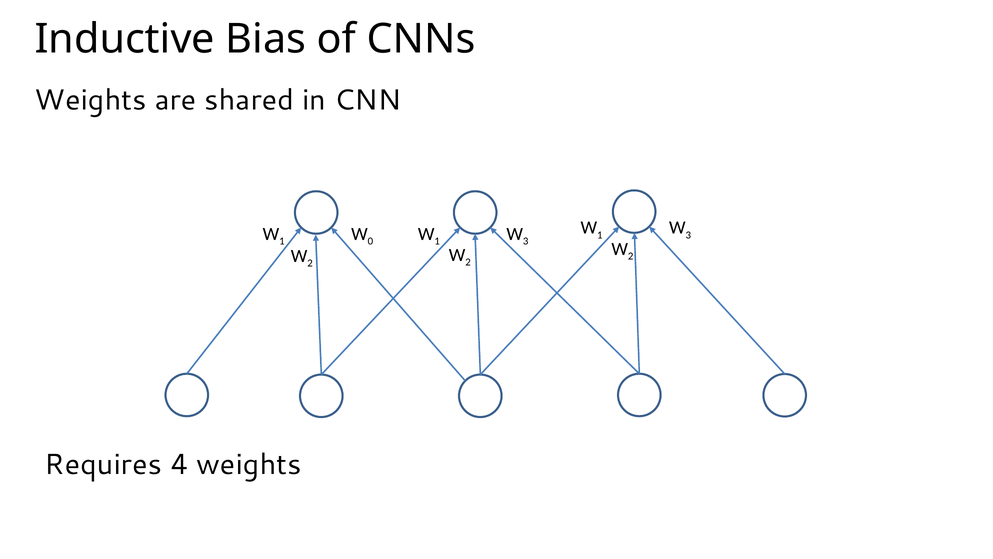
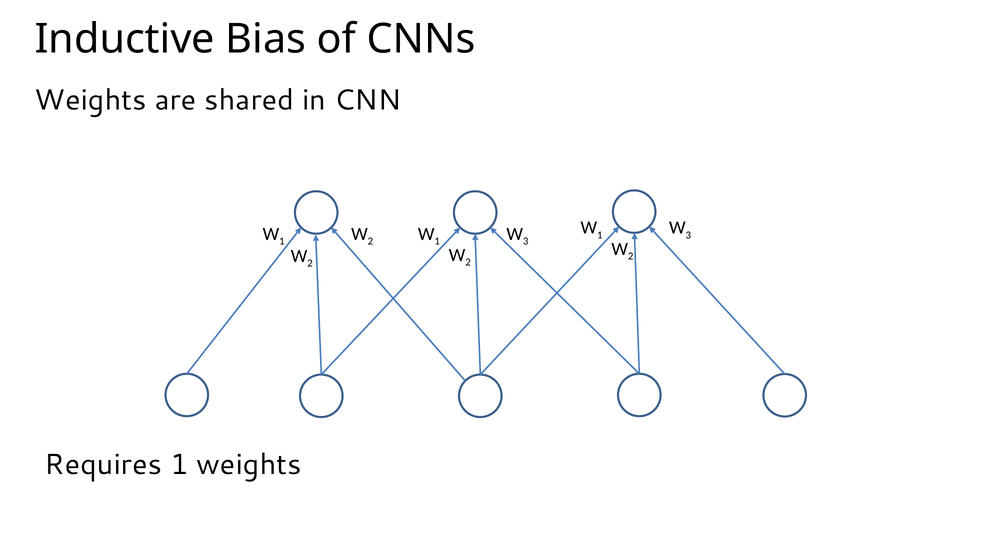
0 at (370, 241): 0 -> 2
Requires 4: 4 -> 1
